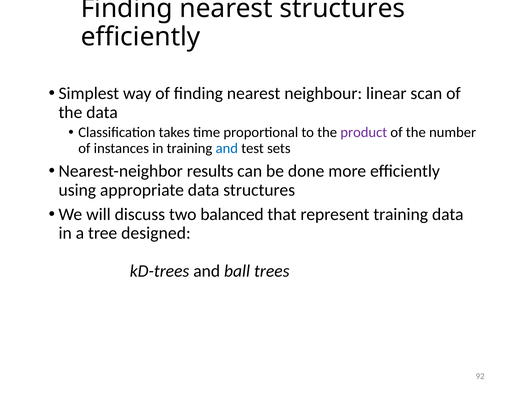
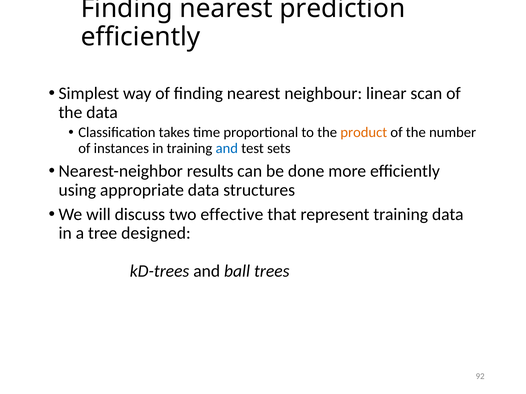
nearest structures: structures -> prediction
product colour: purple -> orange
balanced: balanced -> effective
